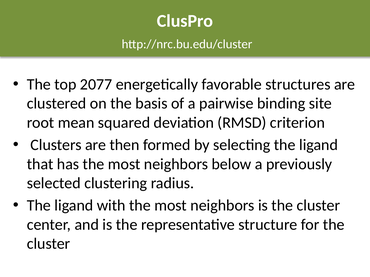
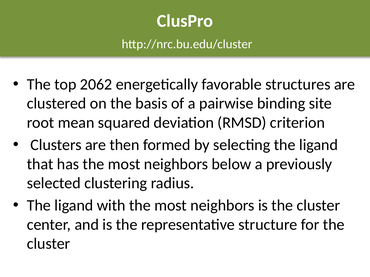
2077: 2077 -> 2062
